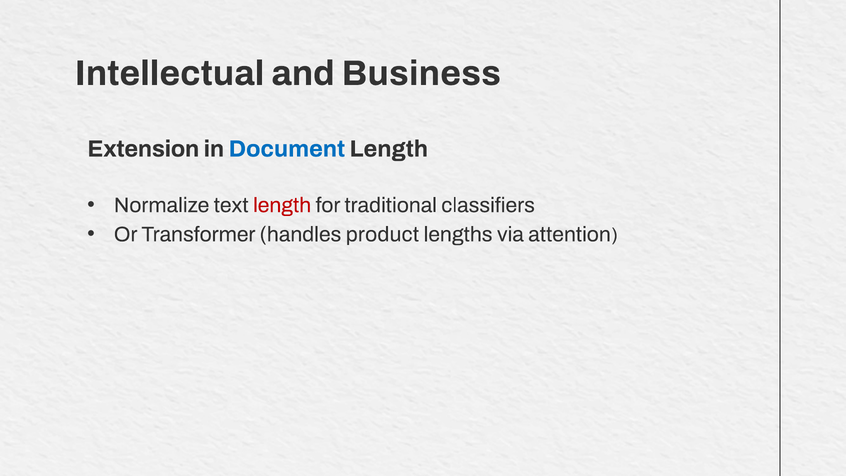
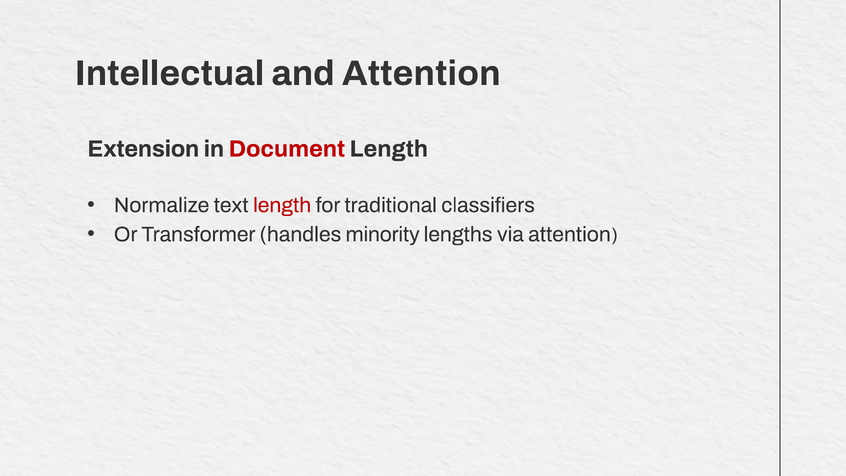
and Business: Business -> Attention
Document colour: blue -> red
product: product -> minority
